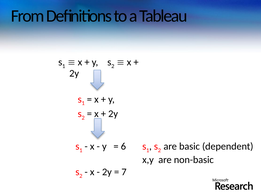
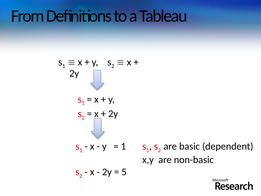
6 at (123, 146): 6 -> 1
7: 7 -> 5
